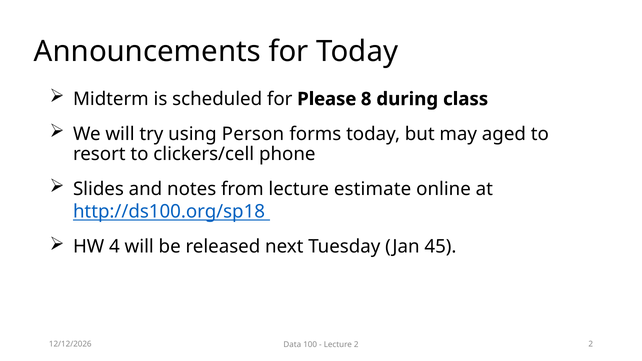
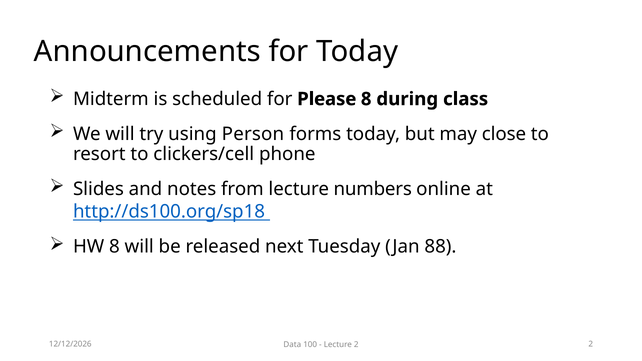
aged: aged -> close
estimate: estimate -> numbers
HW 4: 4 -> 8
45: 45 -> 88
